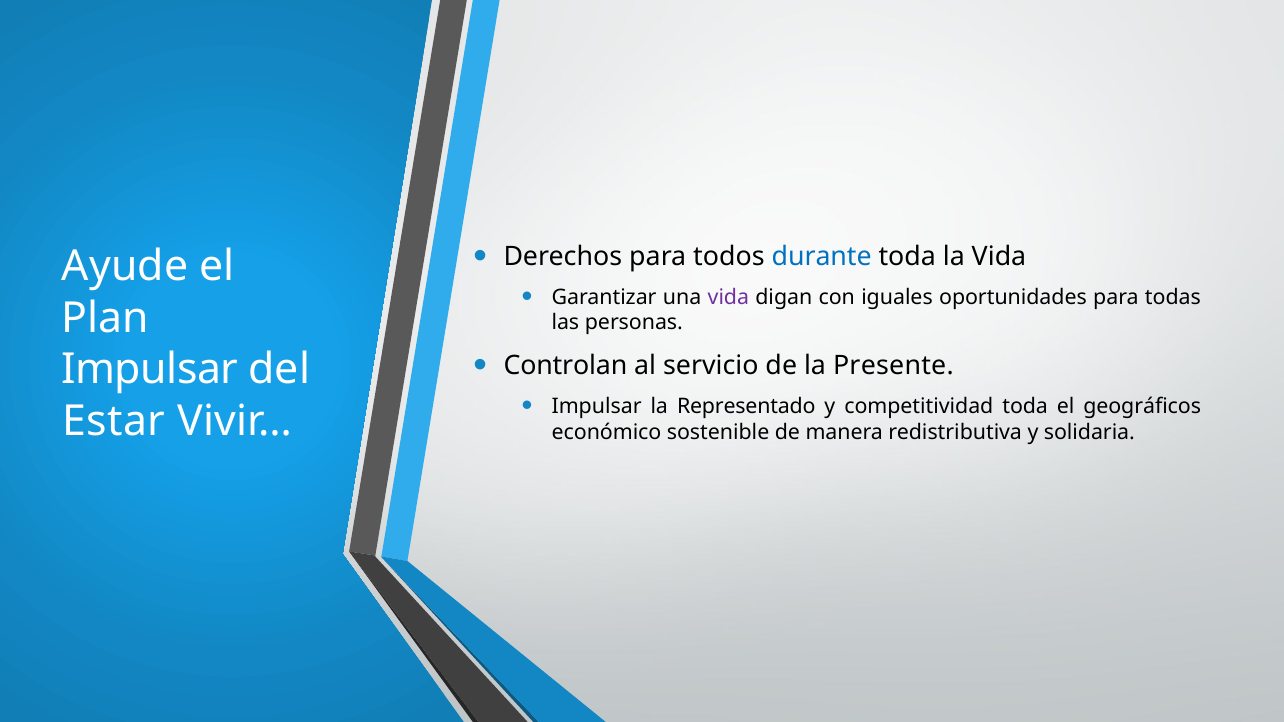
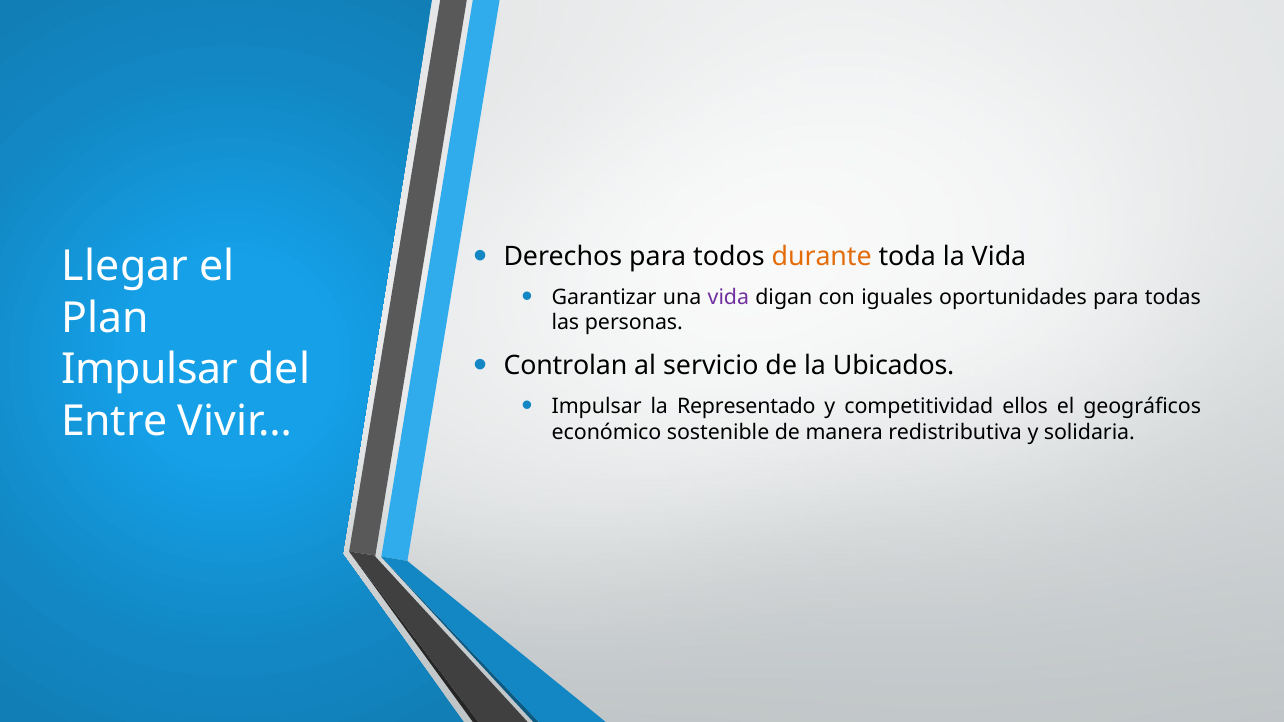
durante colour: blue -> orange
Ayude: Ayude -> Llegar
Presente: Presente -> Ubicados
competitividad toda: toda -> ellos
Estar: Estar -> Entre
